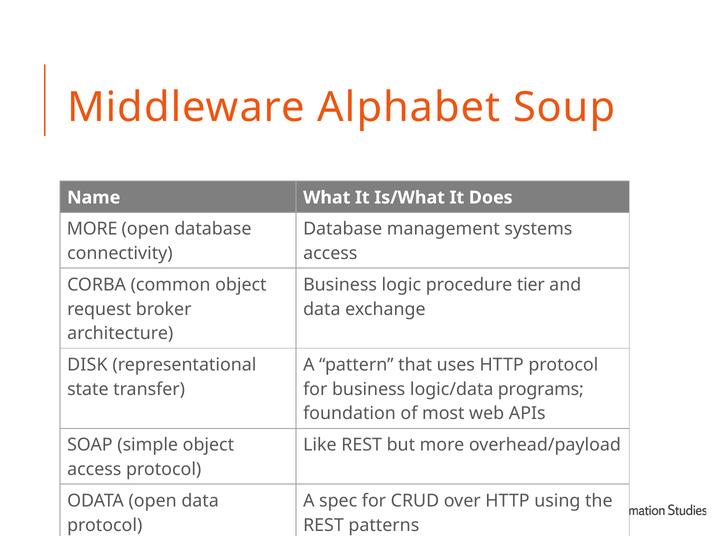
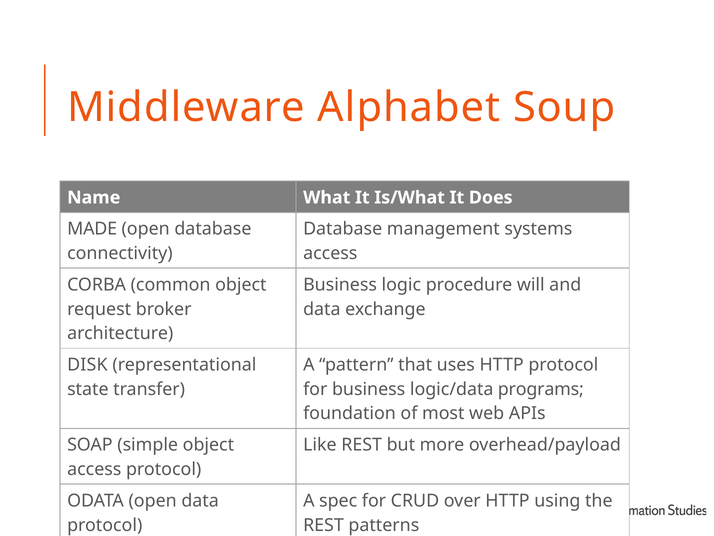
MORE at (92, 229): MORE -> MADE
tier: tier -> will
